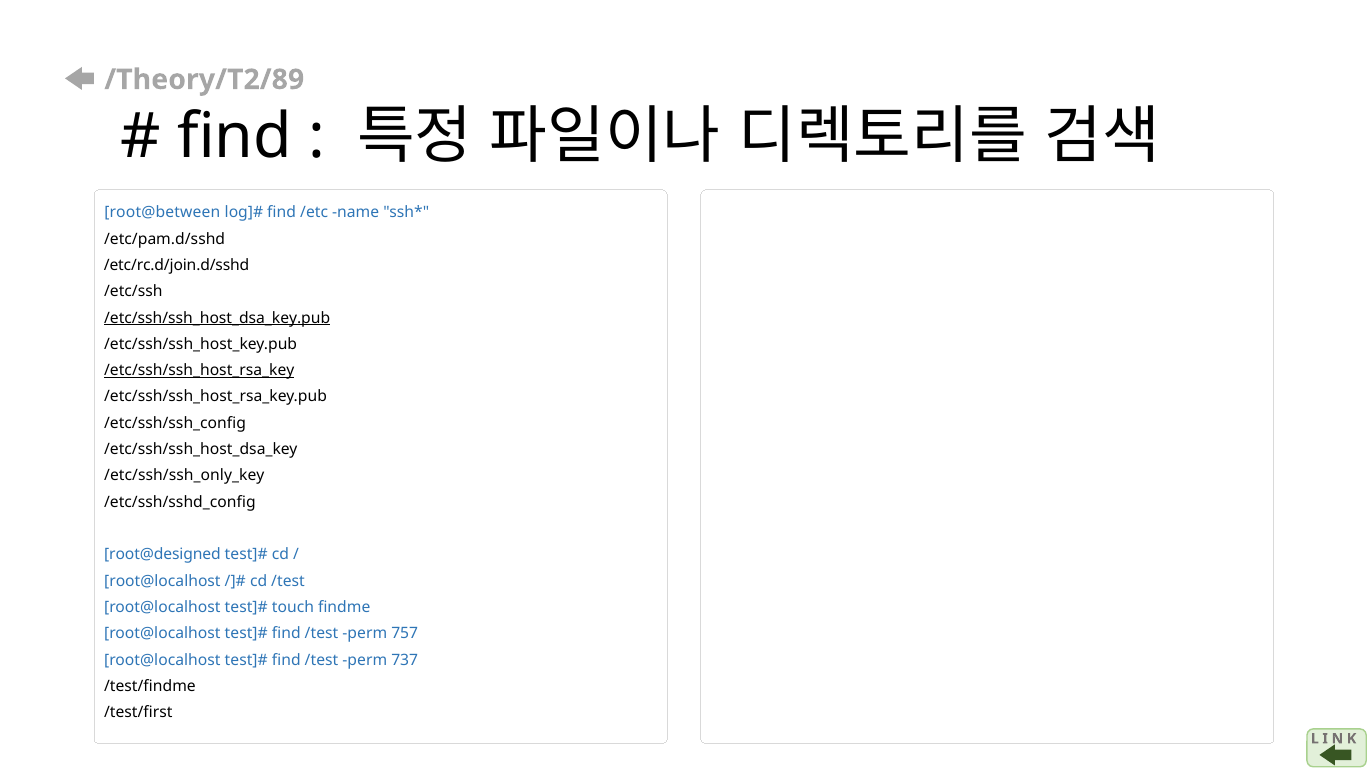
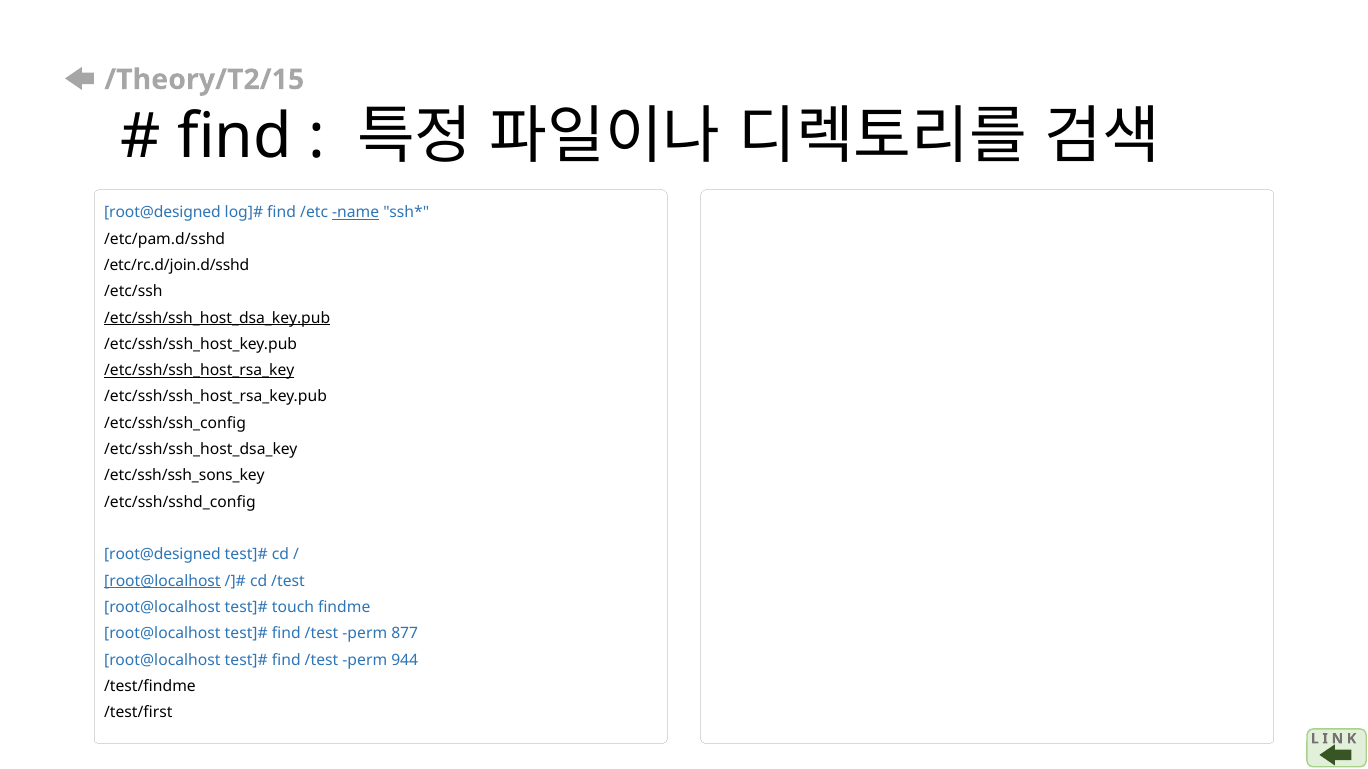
/Theory/T2/89: /Theory/T2/89 -> /Theory/T2/15
root@between at (162, 213): root@between -> root@designed
name underline: none -> present
/etc/ssh/ssh_only_key: /etc/ssh/ssh_only_key -> /etc/ssh/ssh_sons_key
root@localhost at (162, 581) underline: none -> present
757: 757 -> 877
737: 737 -> 944
